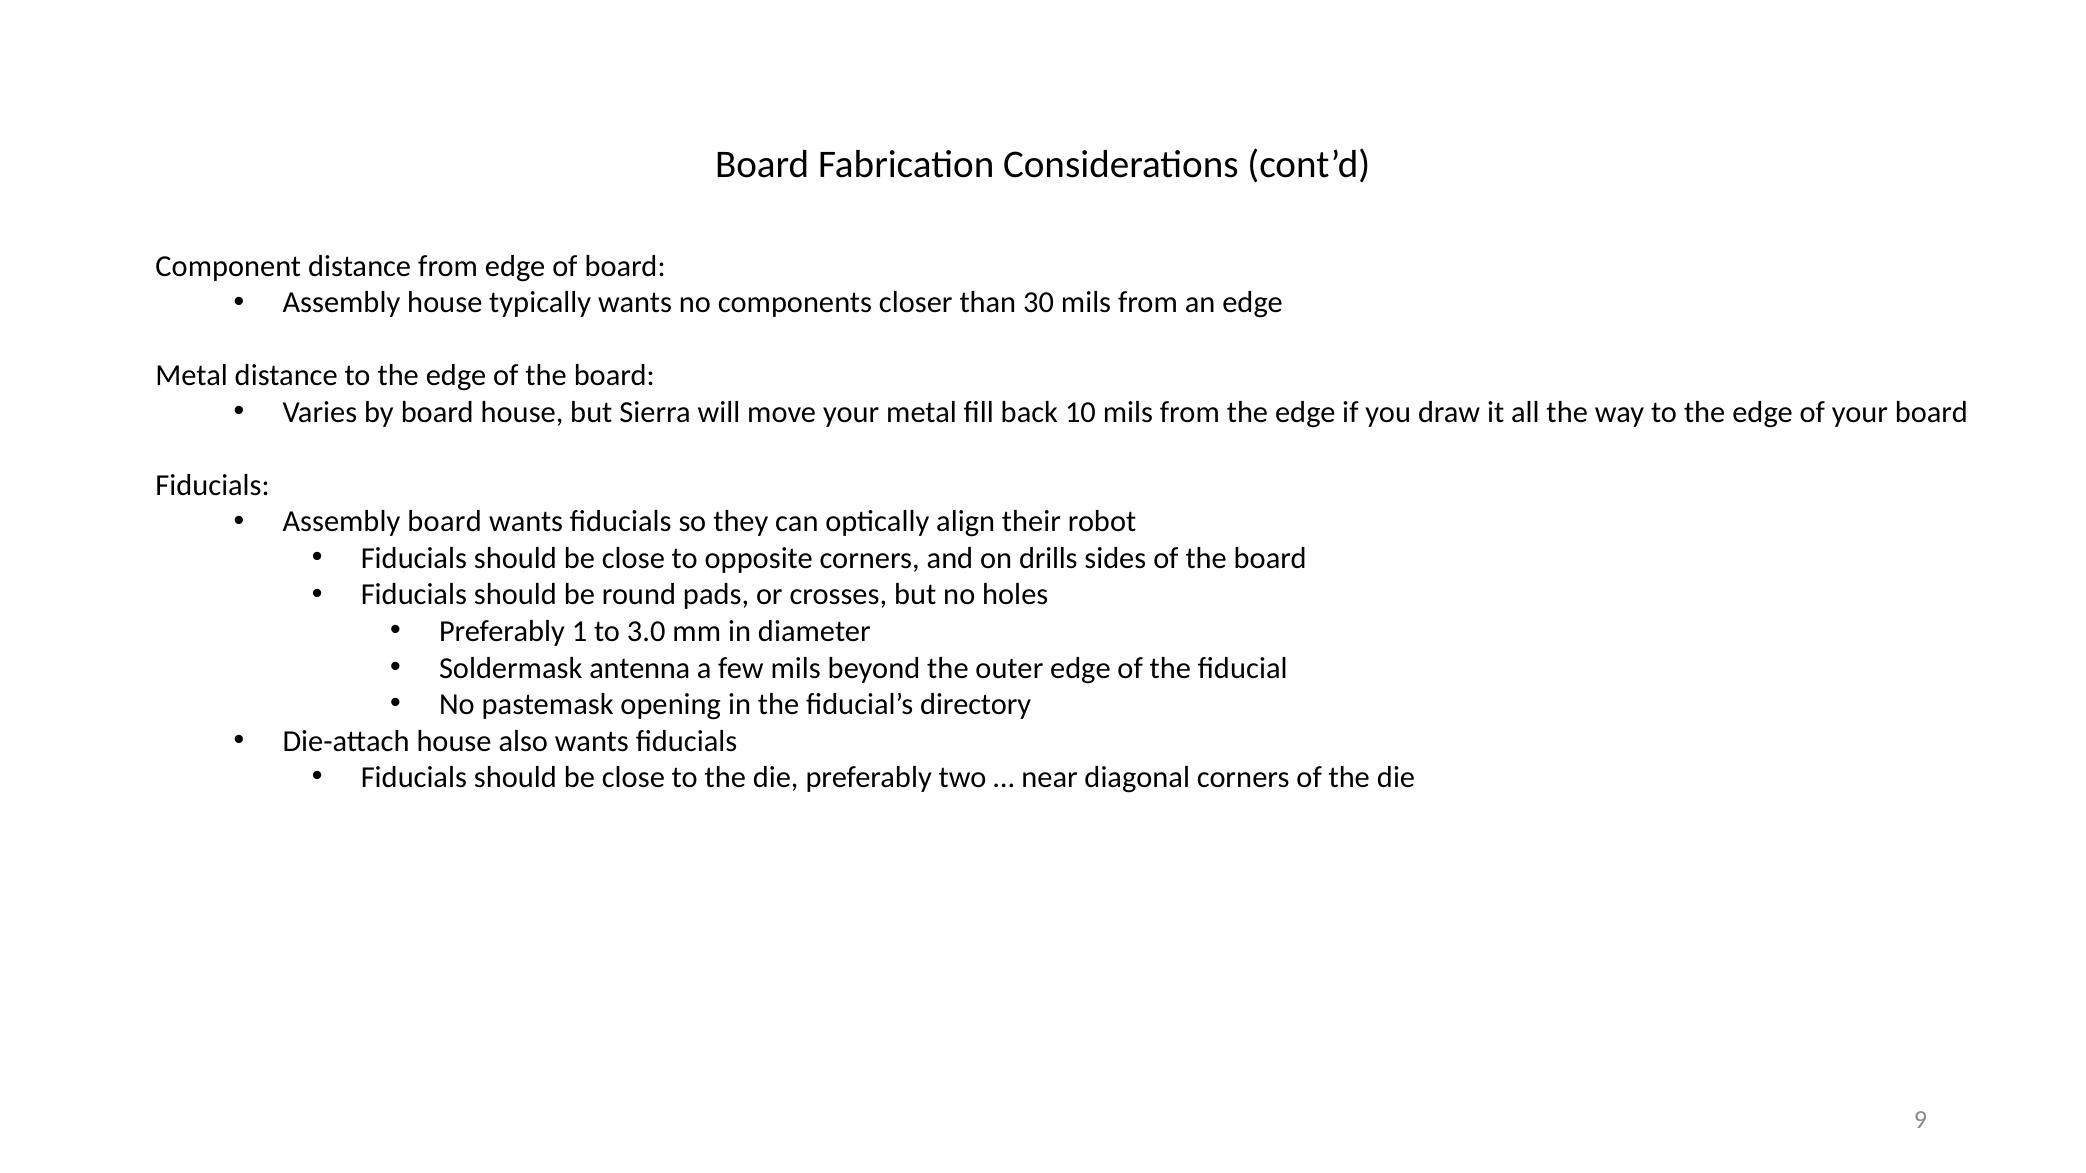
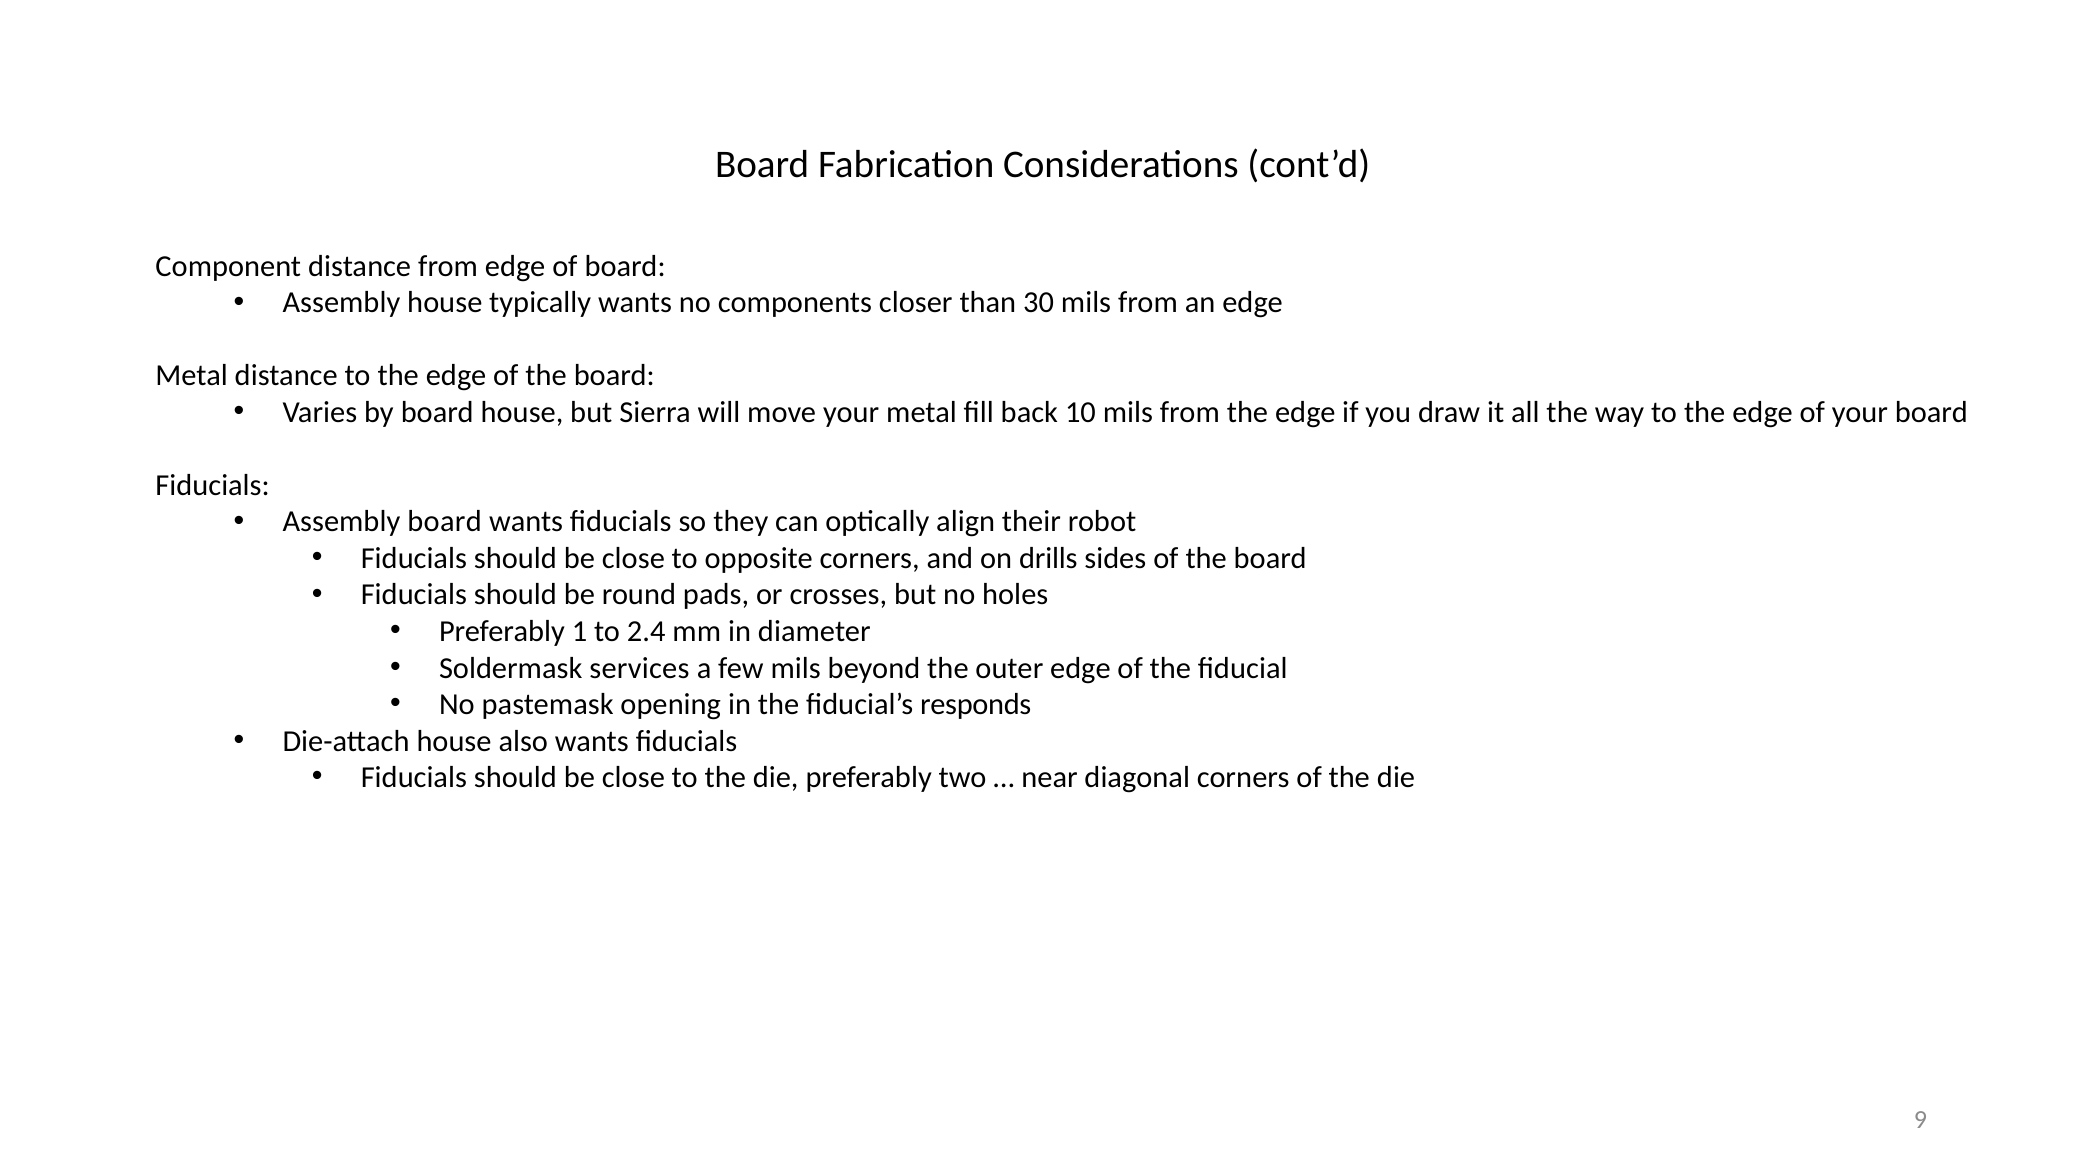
3.0: 3.0 -> 2.4
antenna: antenna -> services
directory: directory -> responds
